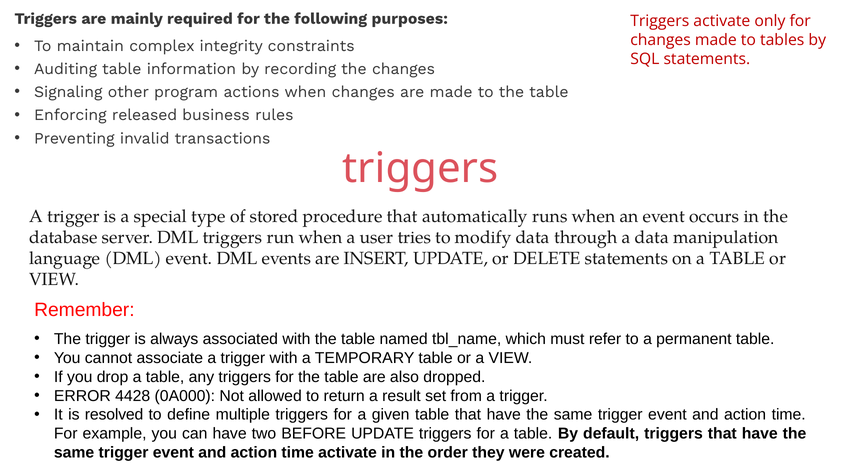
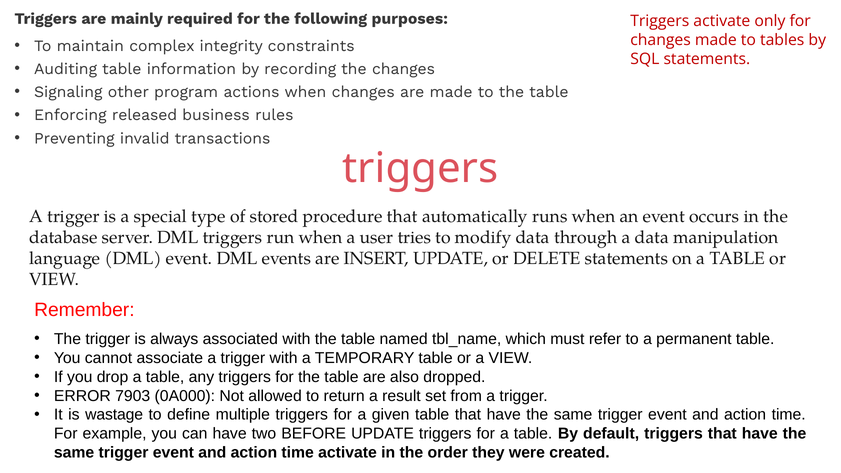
4428: 4428 -> 7903
resolved: resolved -> wastage
